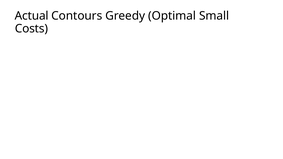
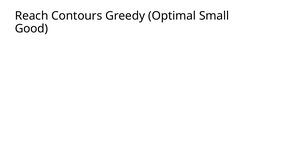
Actual: Actual -> Reach
Costs: Costs -> Good
